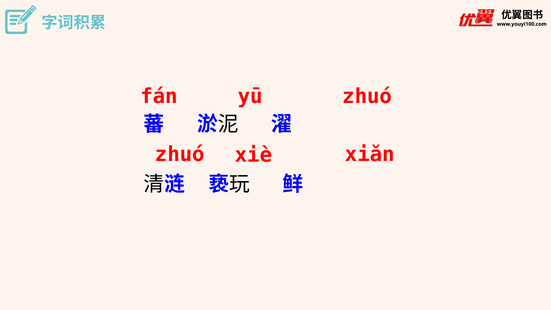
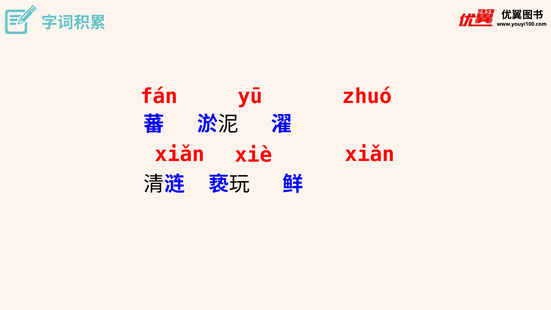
zhuó at (180, 154): zhuó -> xiǎn
